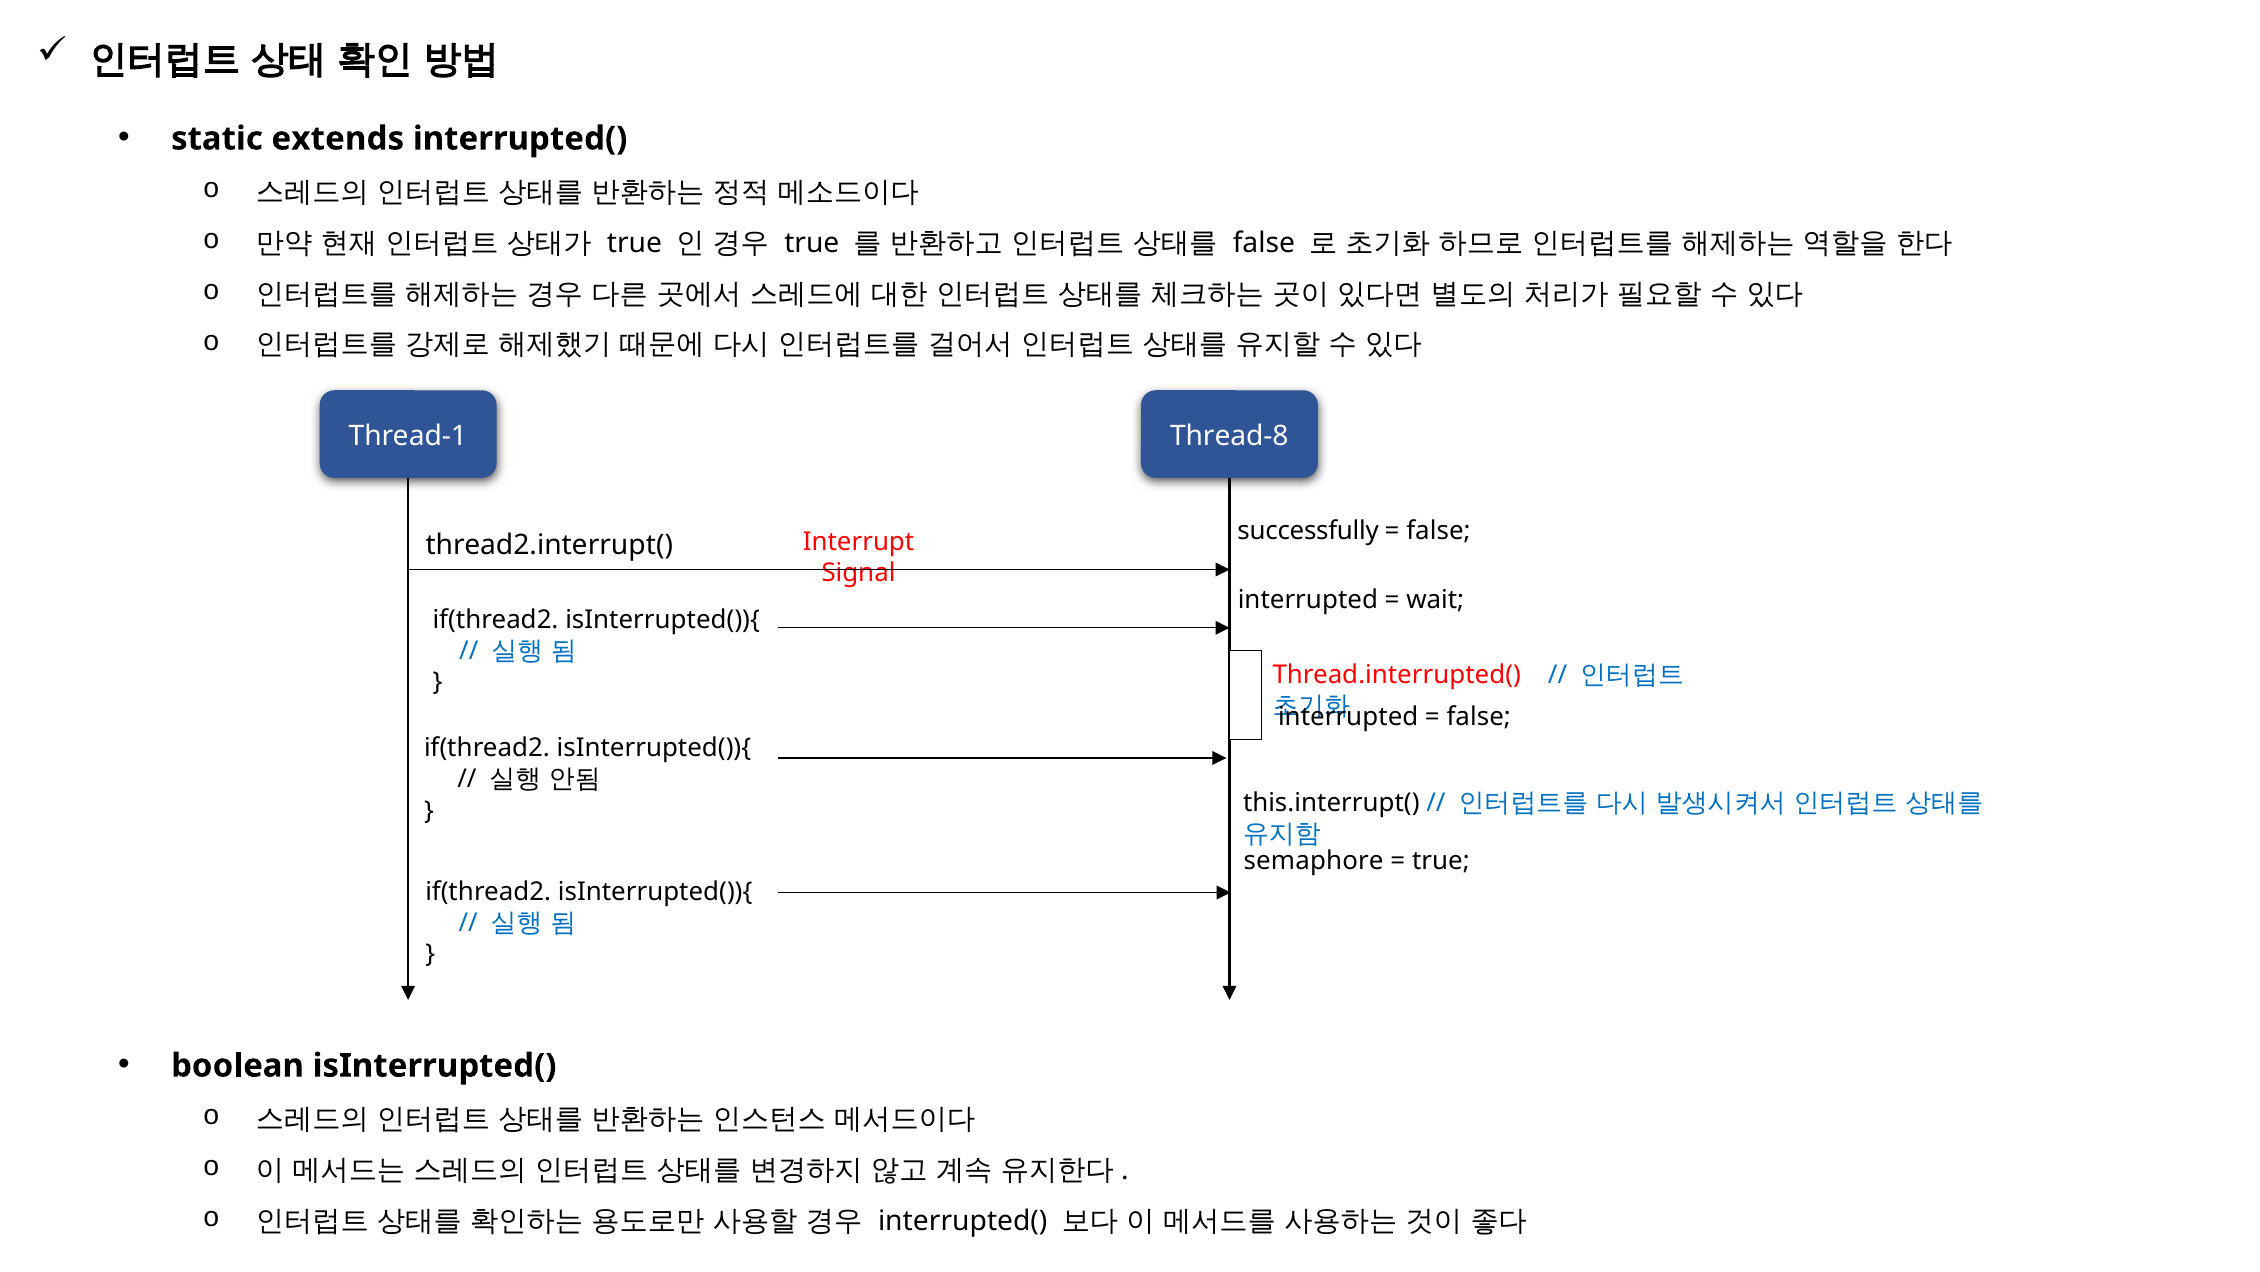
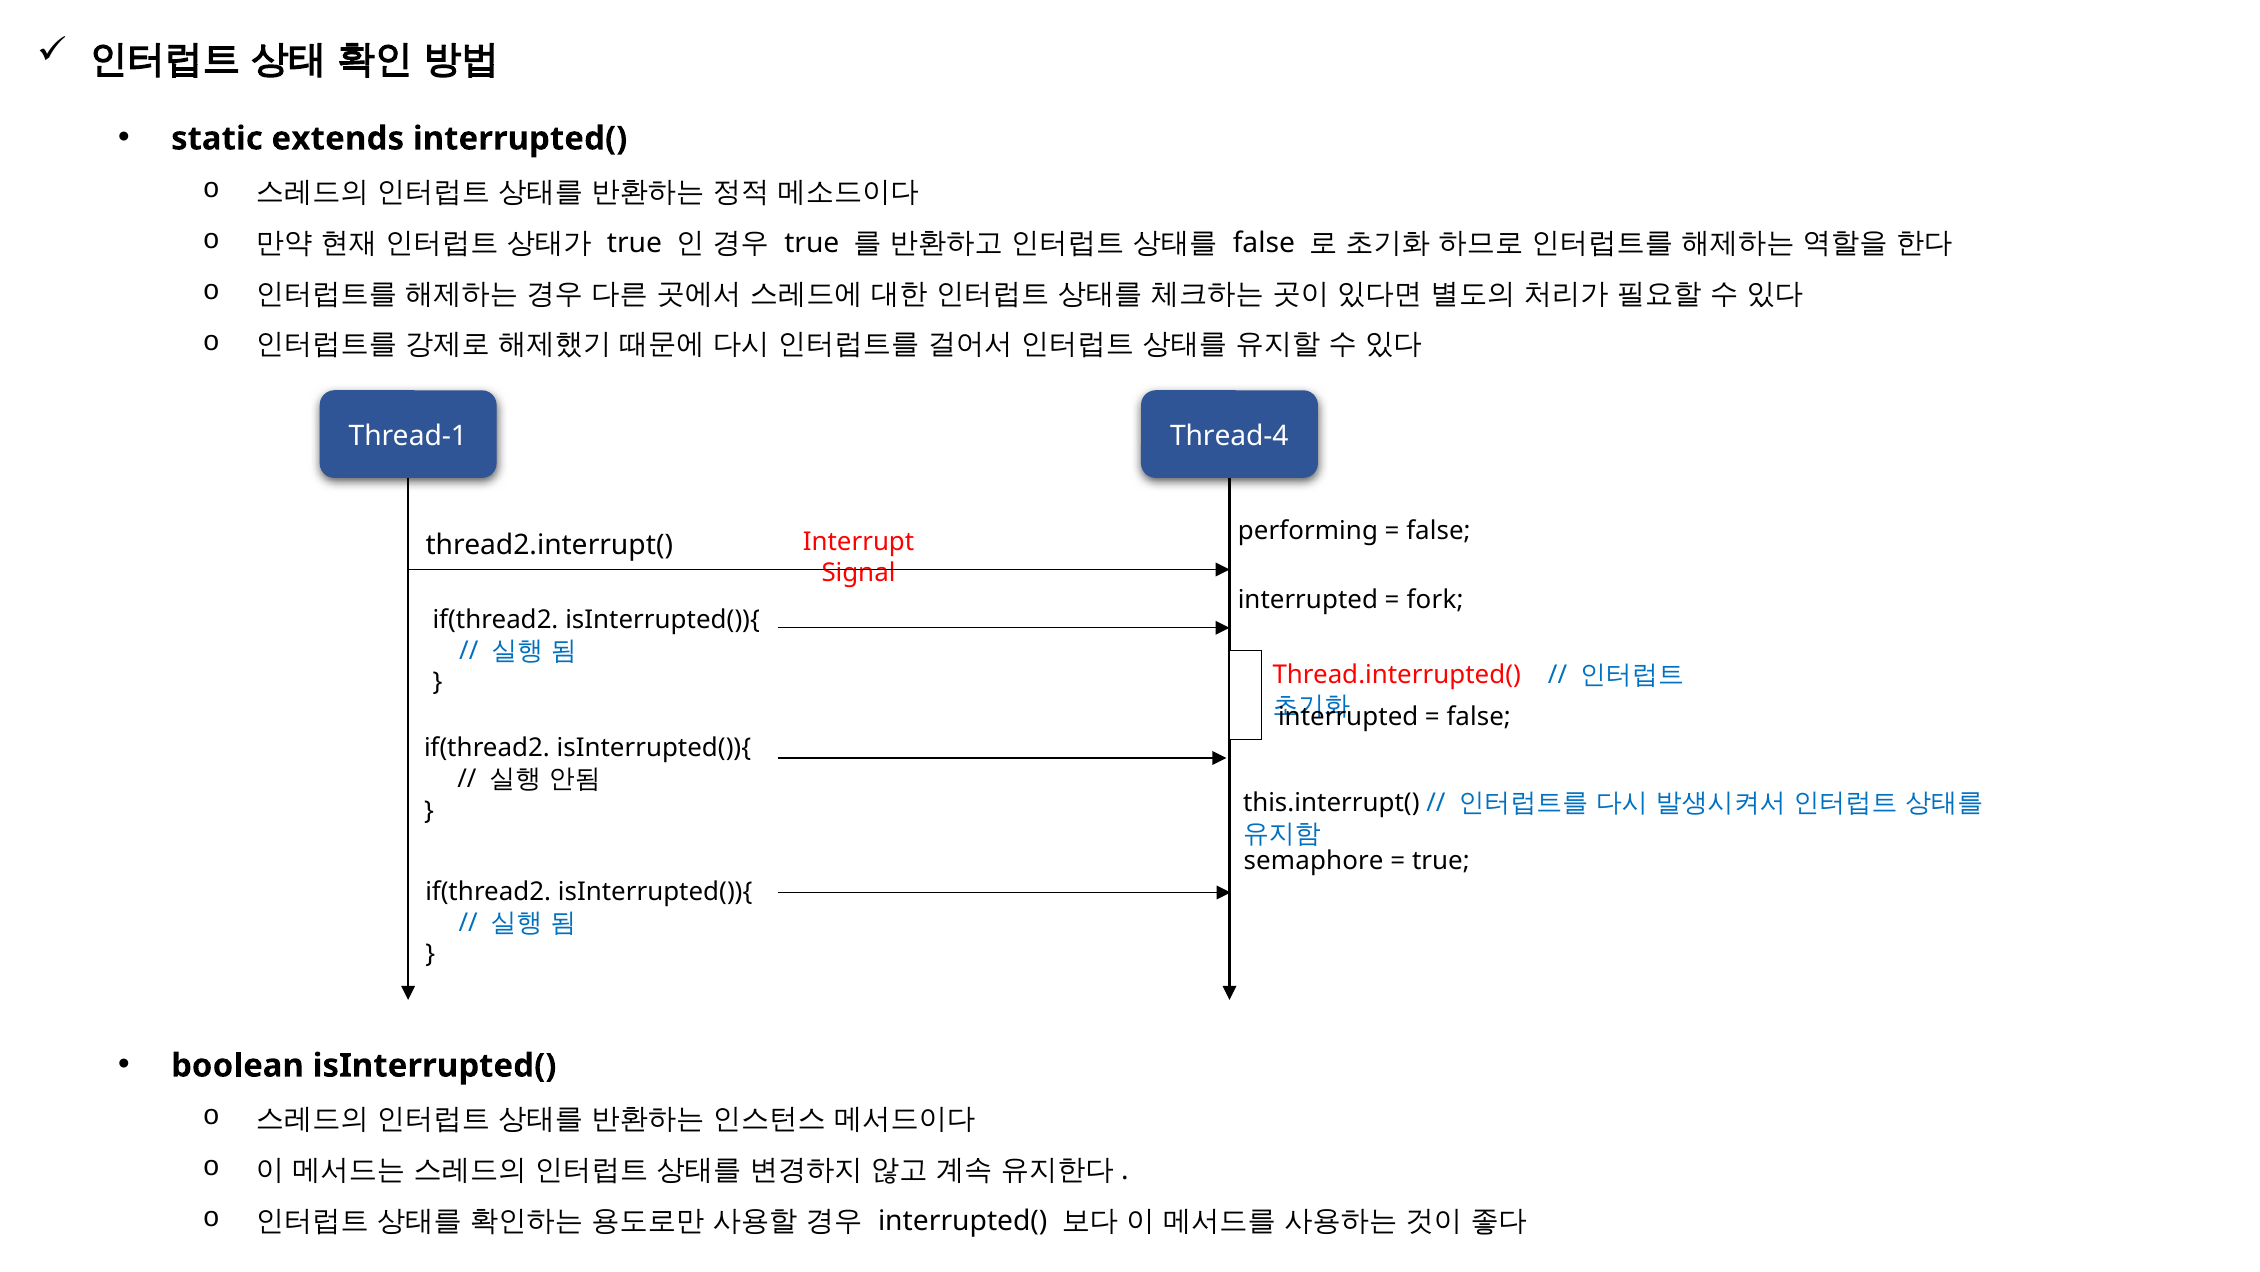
Thread-8: Thread-8 -> Thread-4
successfully: successfully -> performing
wait: wait -> fork
